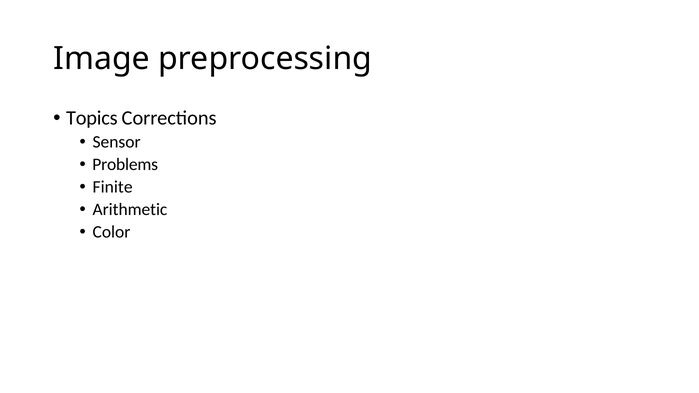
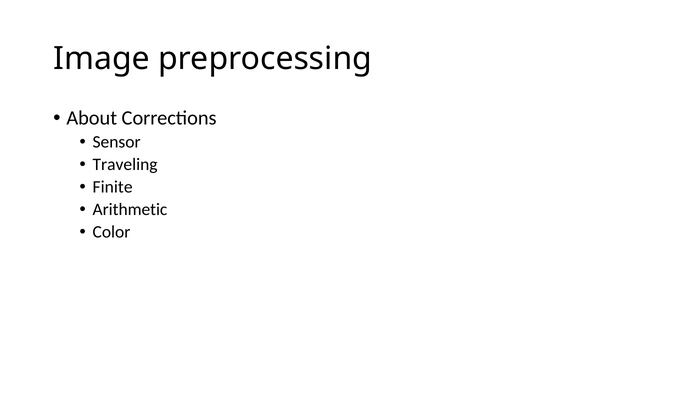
Topics: Topics -> About
Problems: Problems -> Traveling
